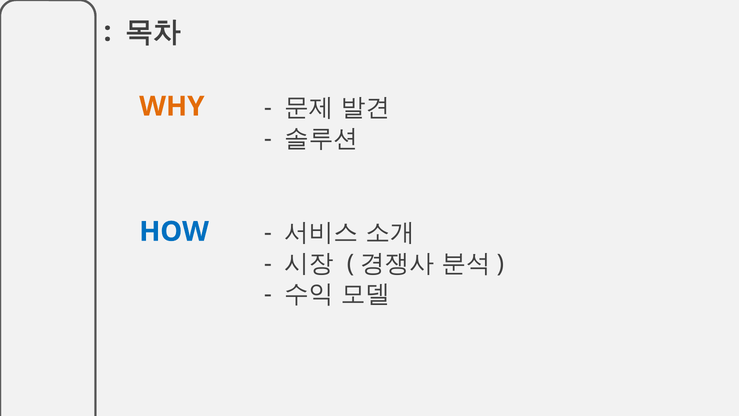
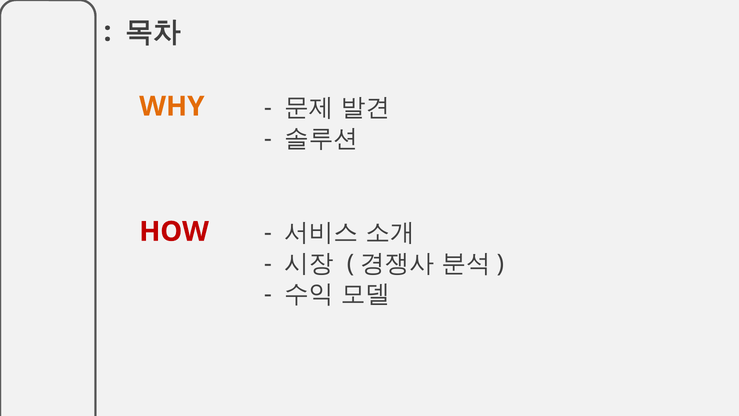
HOW colour: blue -> red
